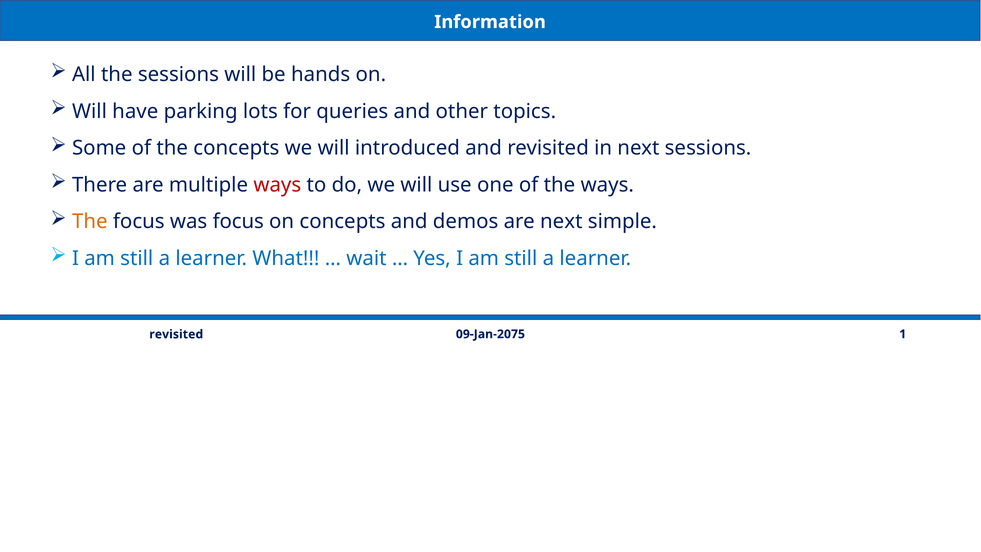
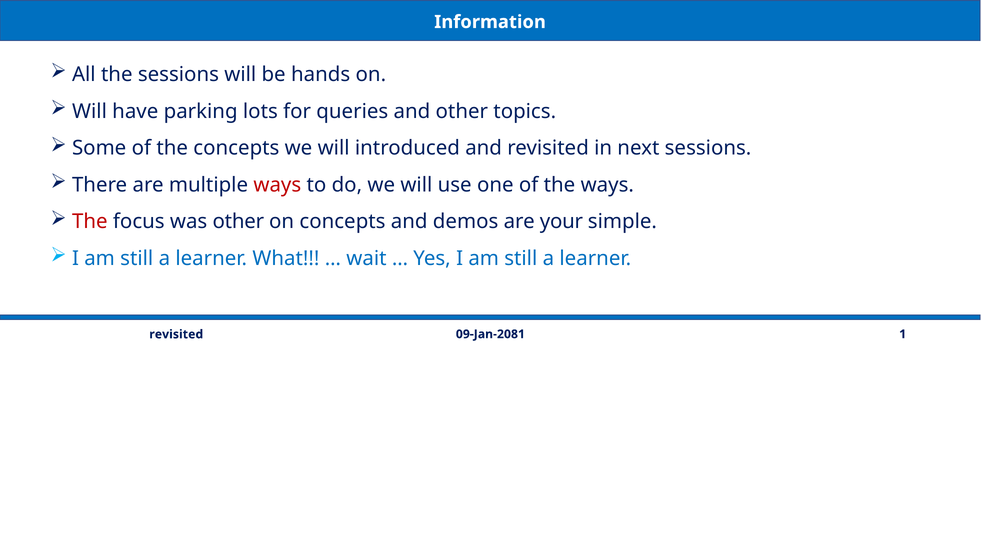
The at (90, 222) colour: orange -> red
was focus: focus -> other
are next: next -> your
09-Jan-2075: 09-Jan-2075 -> 09-Jan-2081
